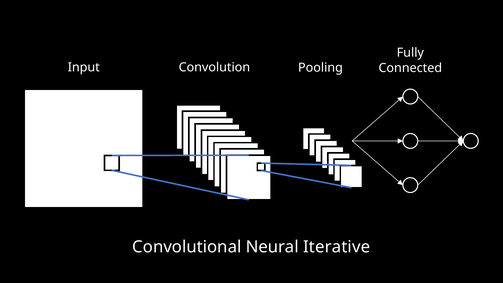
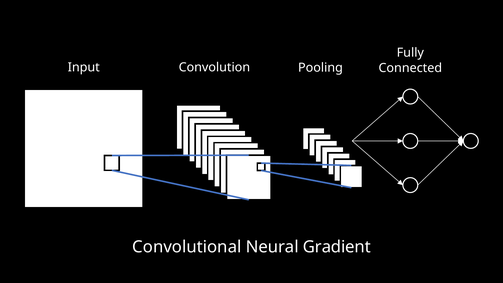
Iterative: Iterative -> Gradient
